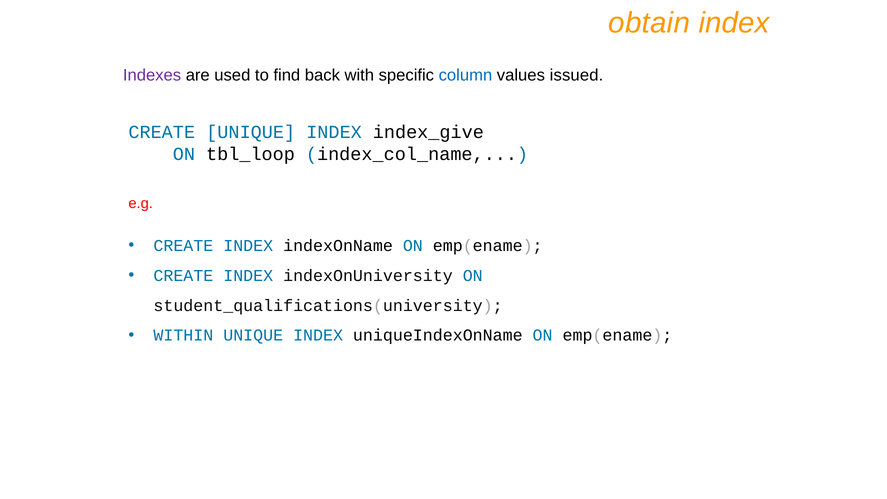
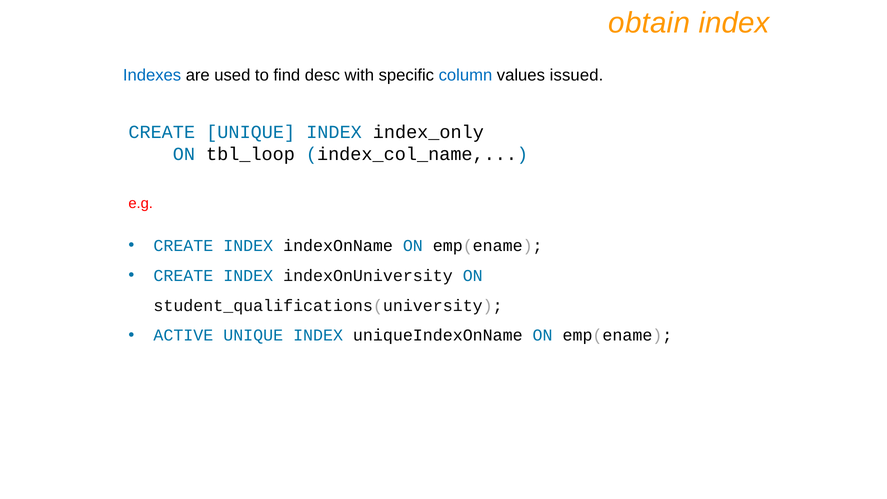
Indexes colour: purple -> blue
back: back -> desc
index_give: index_give -> index_only
WITHIN: WITHIN -> ACTIVE
